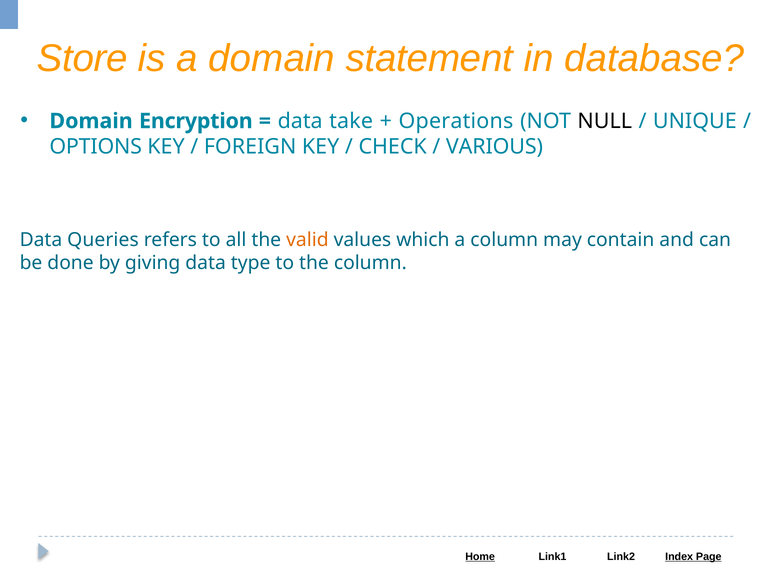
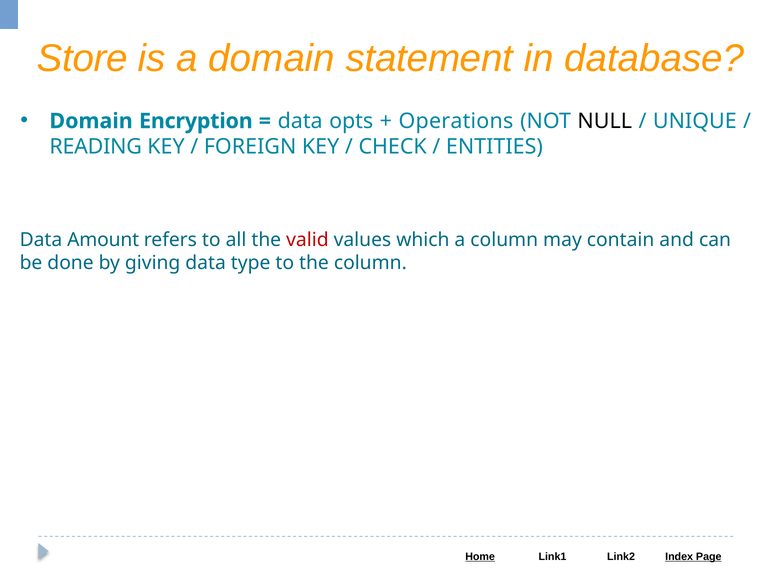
take: take -> opts
OPTIONS: OPTIONS -> READING
VARIOUS: VARIOUS -> ENTITIES
Queries: Queries -> Amount
valid colour: orange -> red
